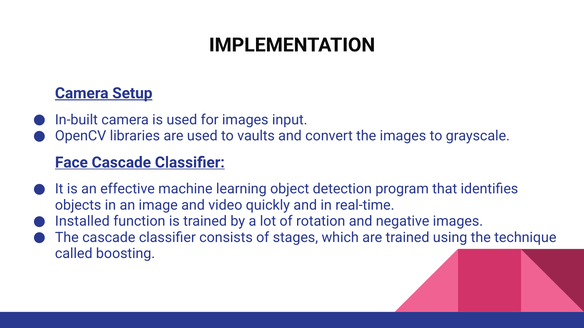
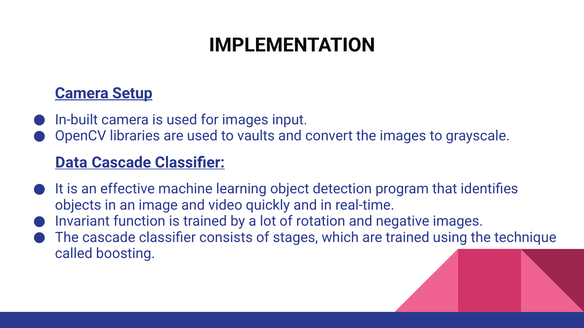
Face: Face -> Data
Installed: Installed -> Invariant
